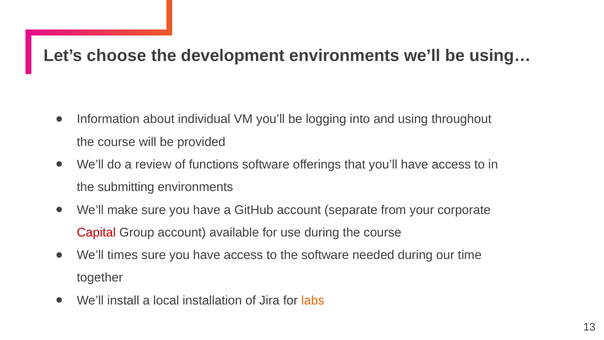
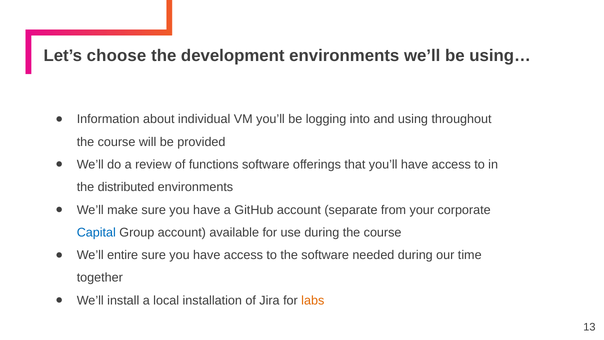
submitting: submitting -> distributed
Capital colour: red -> blue
times: times -> entire
